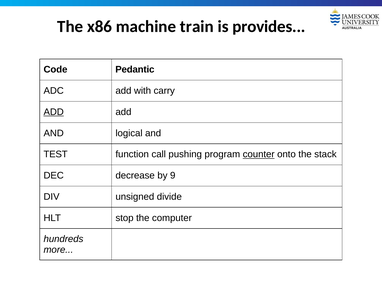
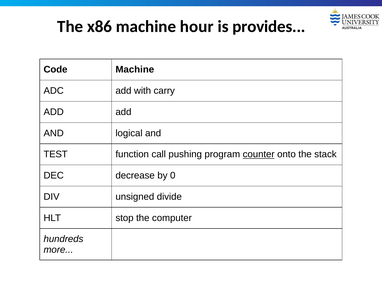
train: train -> hour
Code Pedantic: Pedantic -> Machine
ADD at (54, 112) underline: present -> none
9: 9 -> 0
